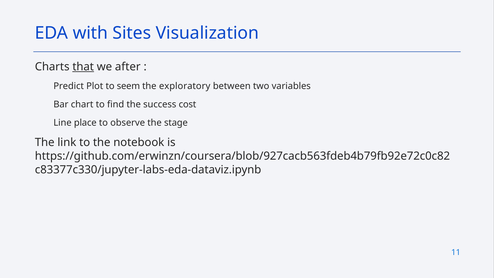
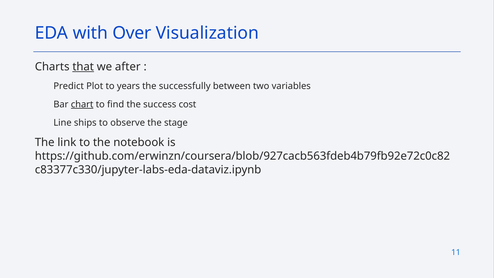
Sites: Sites -> Over
seem: seem -> years
exploratory: exploratory -> successfully
chart underline: none -> present
place: place -> ships
